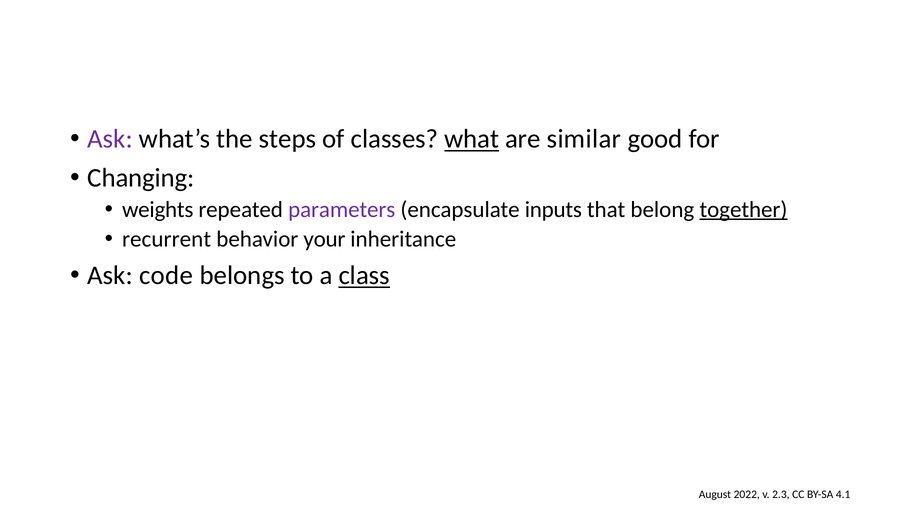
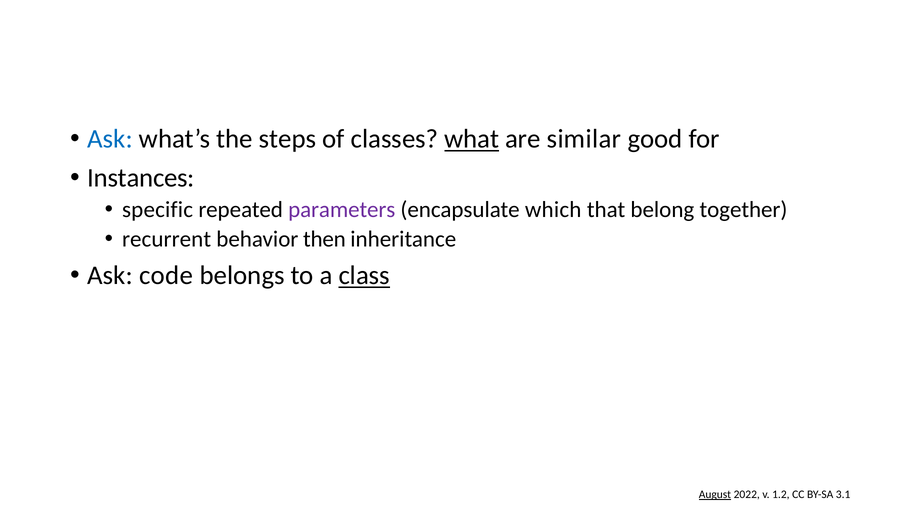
Ask at (110, 139) colour: purple -> blue
Changing: Changing -> Instances
weights: weights -> specific
inputs: inputs -> which
together underline: present -> none
your: your -> then
August underline: none -> present
2.3: 2.3 -> 1.2
4.1: 4.1 -> 3.1
